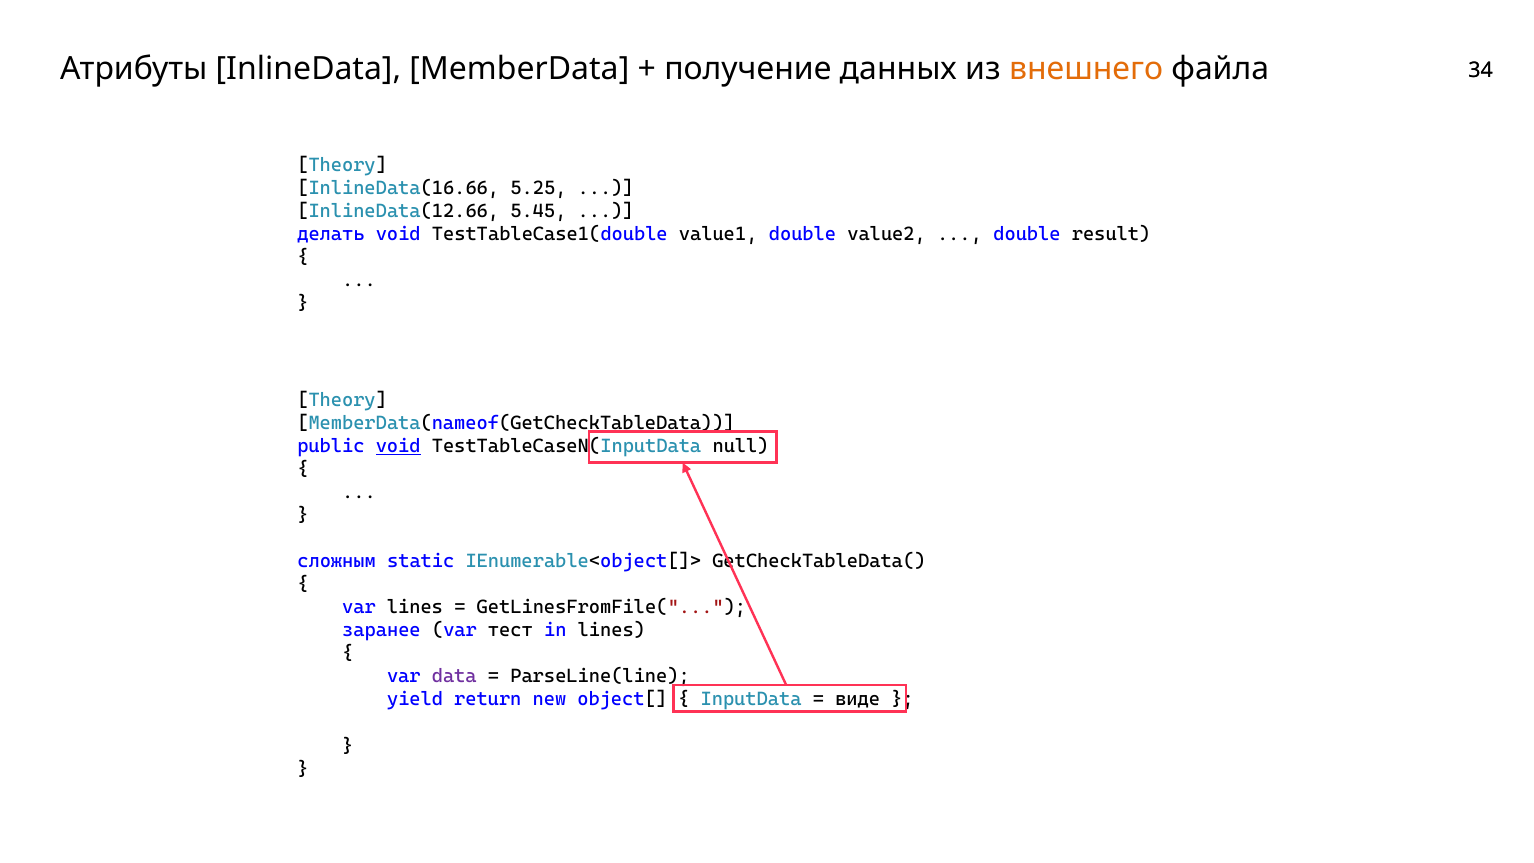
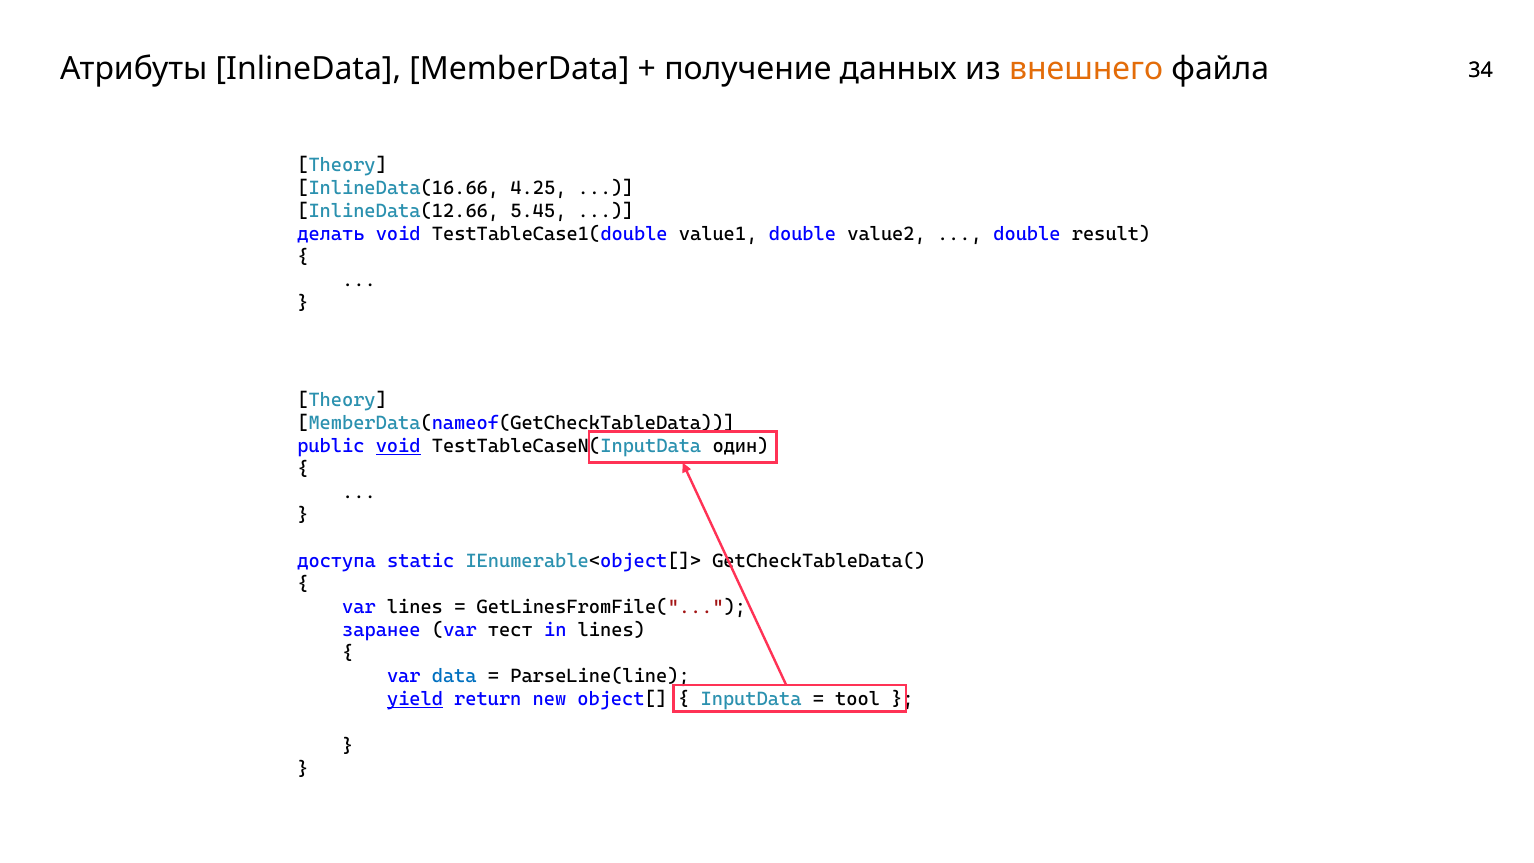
5.25: 5.25 -> 4.25
null: null -> один
сложным: сложным -> доступа
data colour: purple -> blue
yield underline: none -> present
виде: виде -> tool
